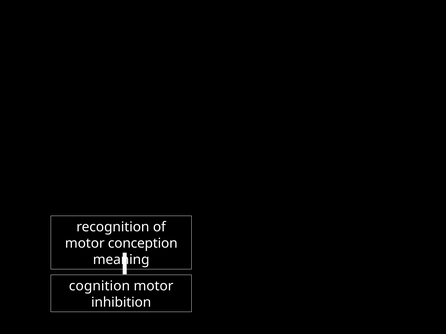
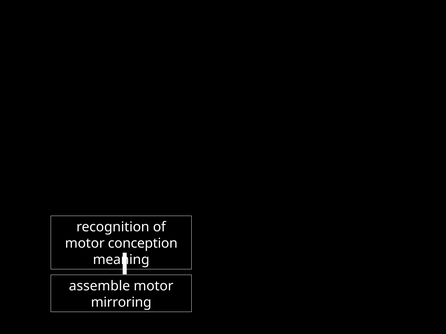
cognition: cognition -> assemble
inhibition: inhibition -> mirroring
